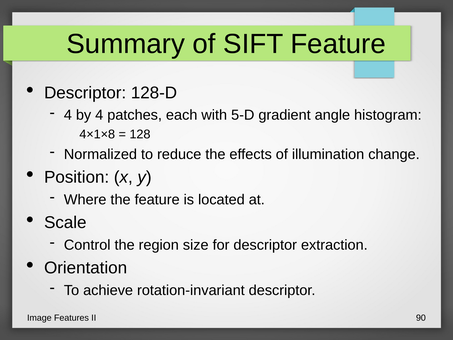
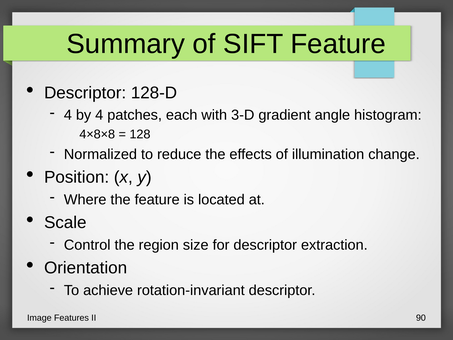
5-D: 5-D -> 3-D
4×1×8: 4×1×8 -> 4×8×8
